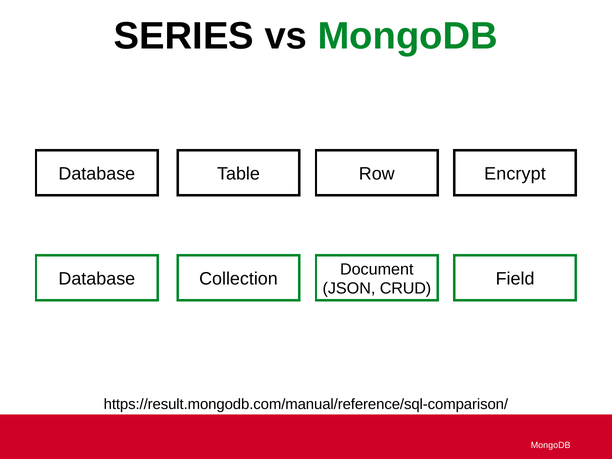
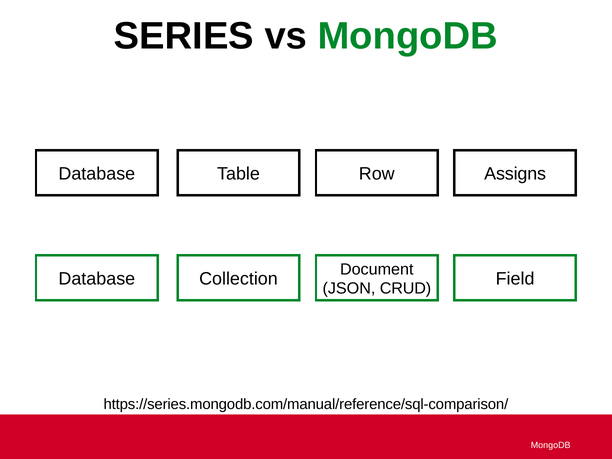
Encrypt: Encrypt -> Assigns
https://result.mongodb.com/manual/reference/sql-comparison/: https://result.mongodb.com/manual/reference/sql-comparison/ -> https://series.mongodb.com/manual/reference/sql-comparison/
